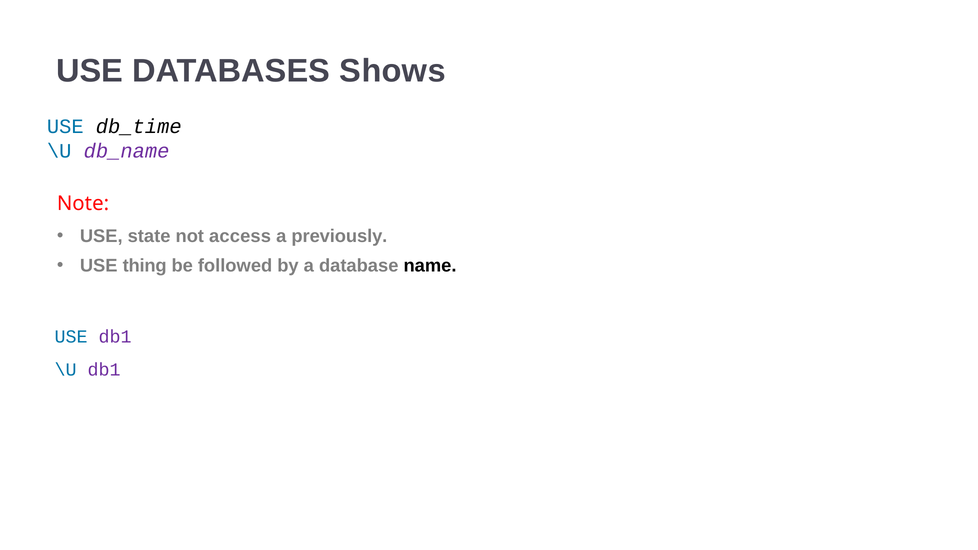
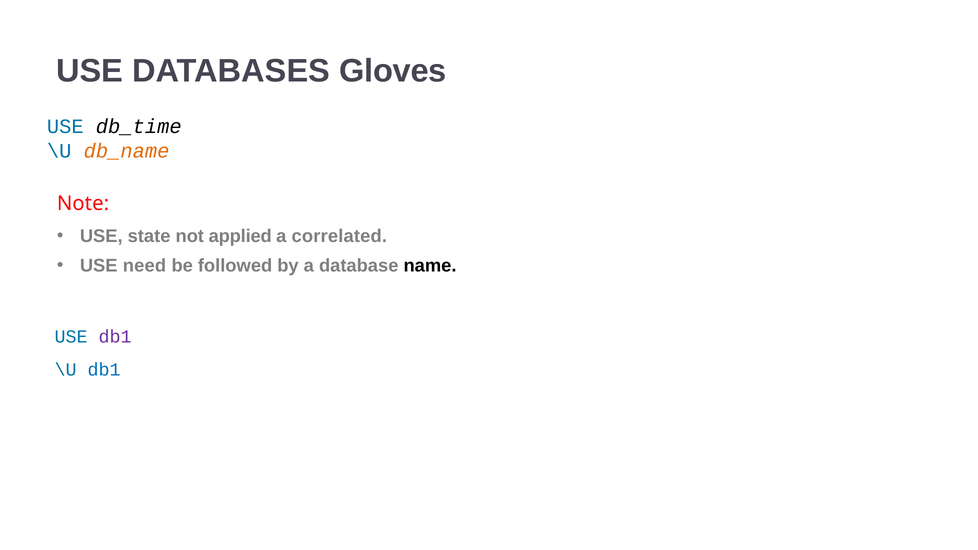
Shows: Shows -> Gloves
db_name colour: purple -> orange
access: access -> applied
previously: previously -> correlated
thing: thing -> need
db1 at (104, 370) colour: purple -> blue
